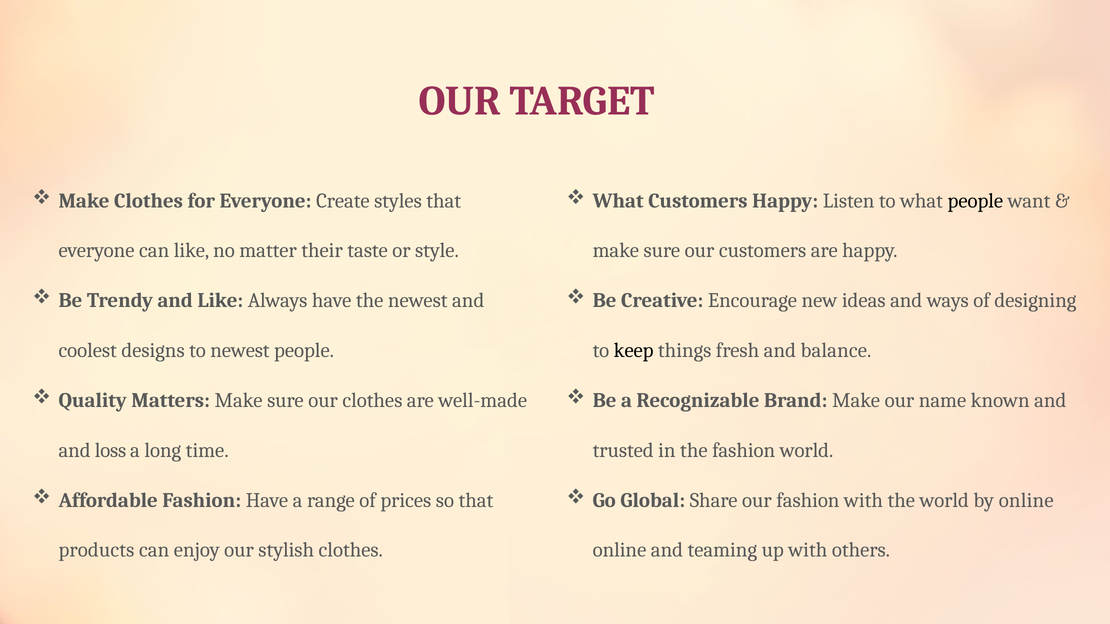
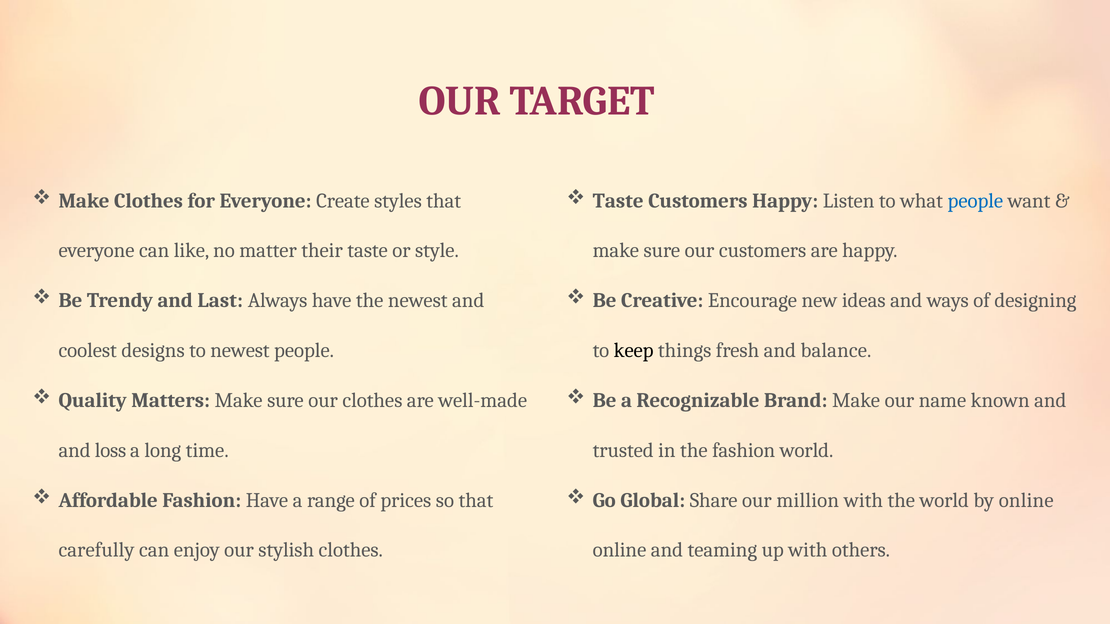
What at (618, 201): What -> Taste
people at (975, 201) colour: black -> blue
and Like: Like -> Last
our fashion: fashion -> million
products: products -> carefully
